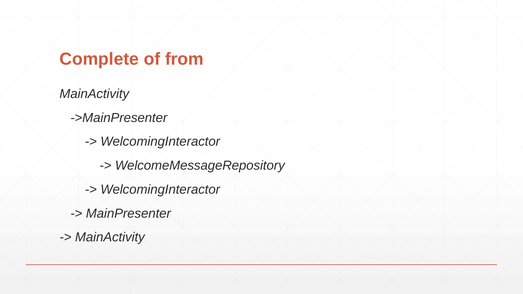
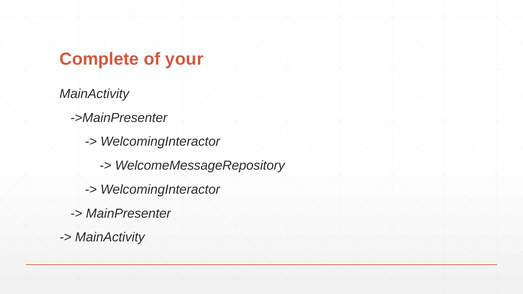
from: from -> your
